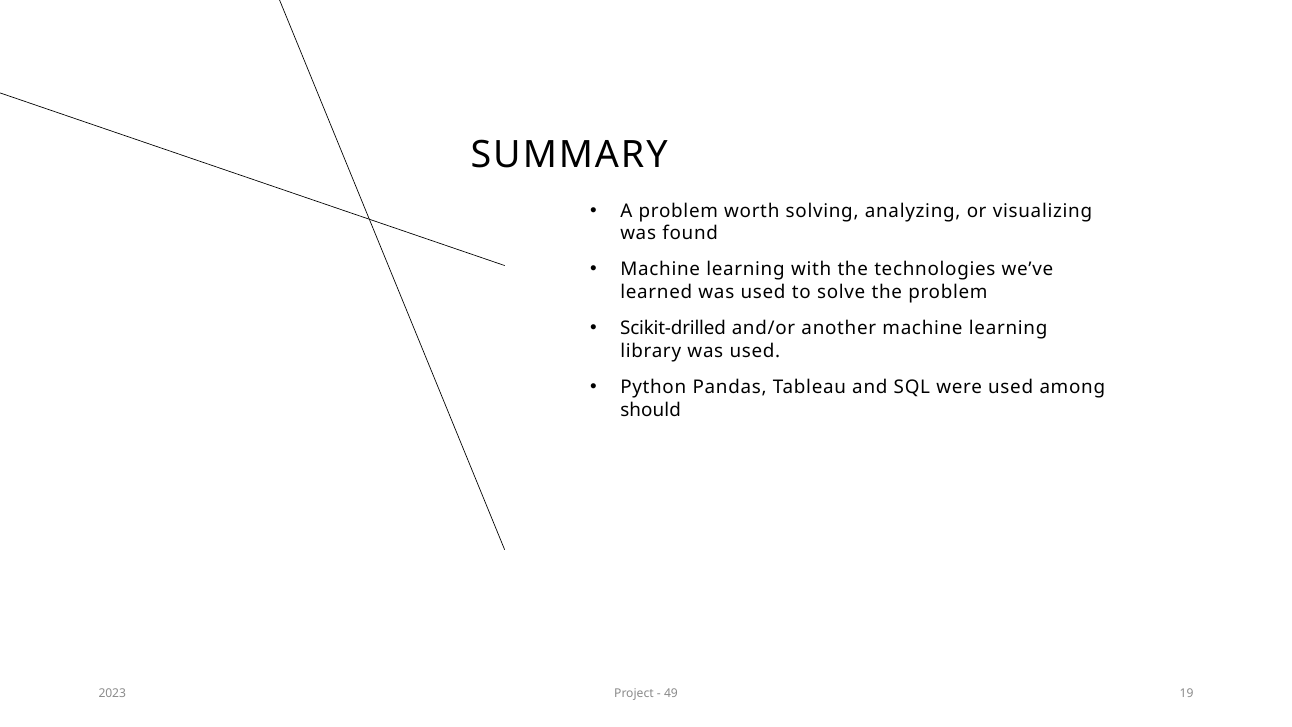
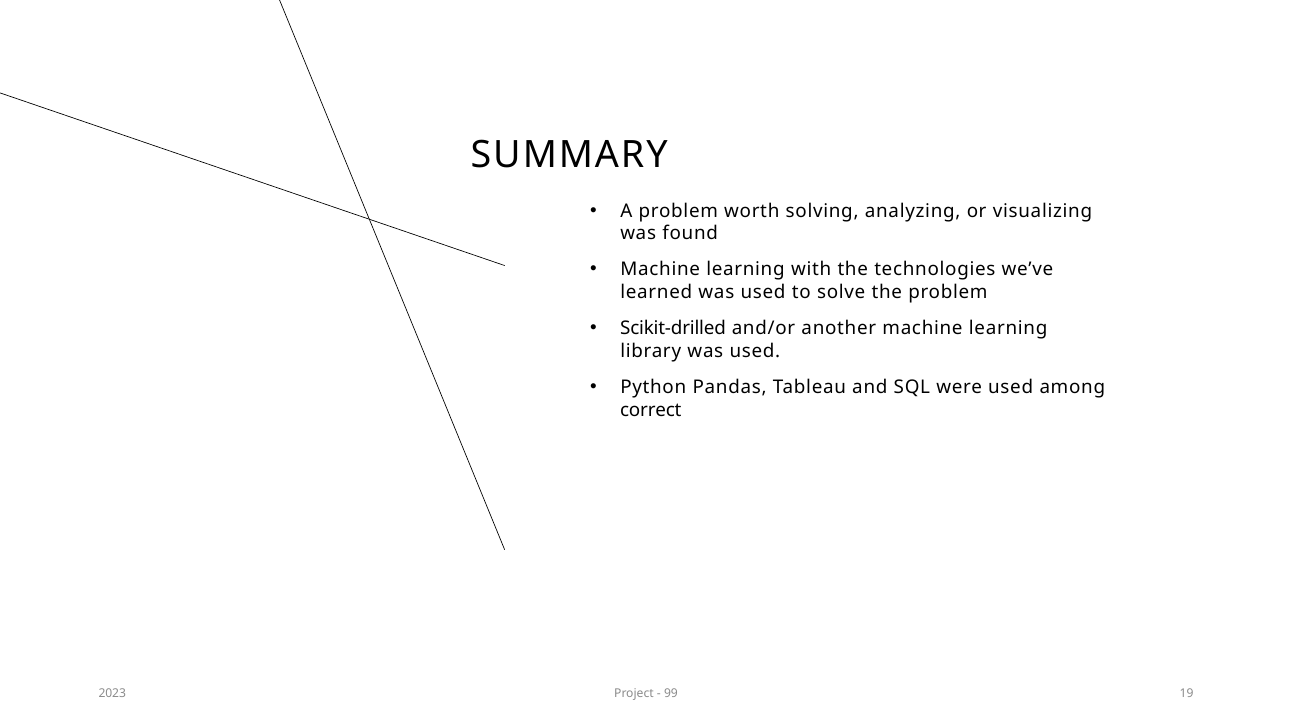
should: should -> correct
49: 49 -> 99
